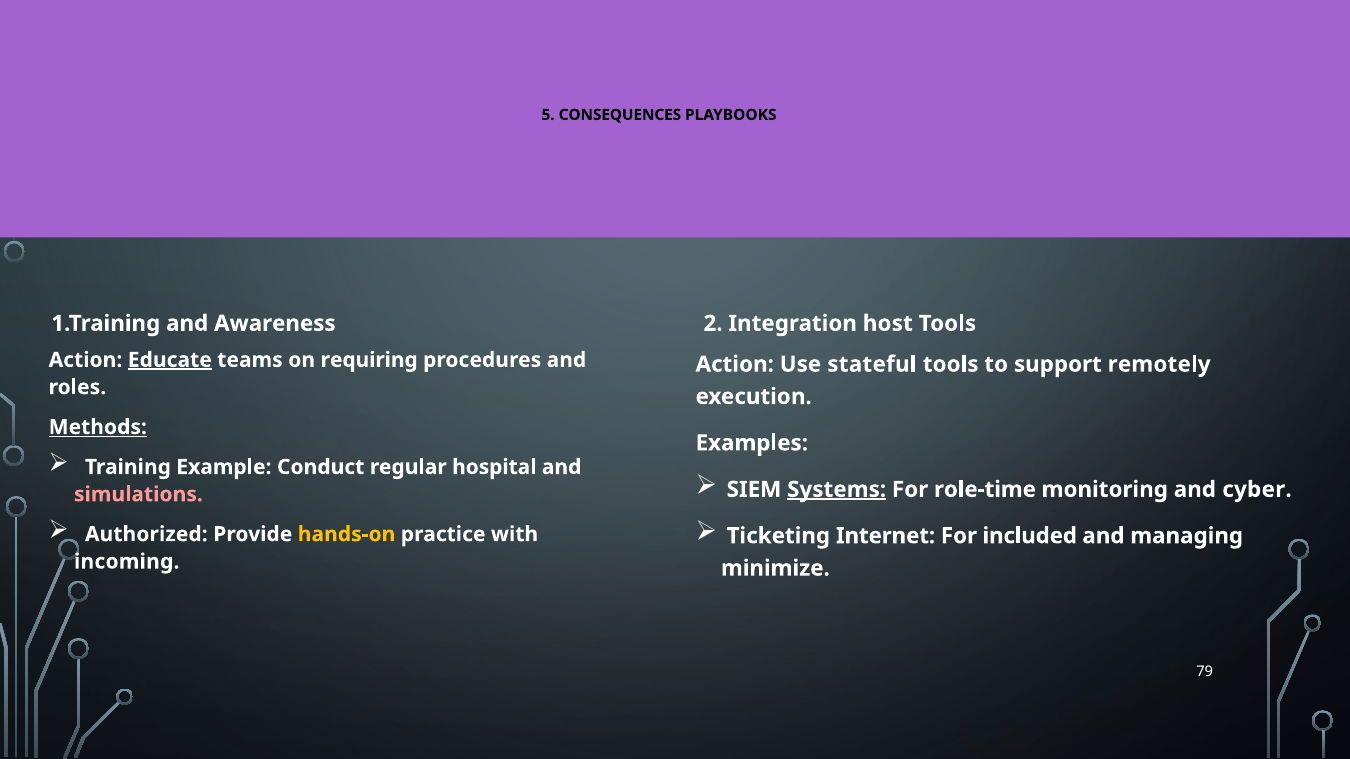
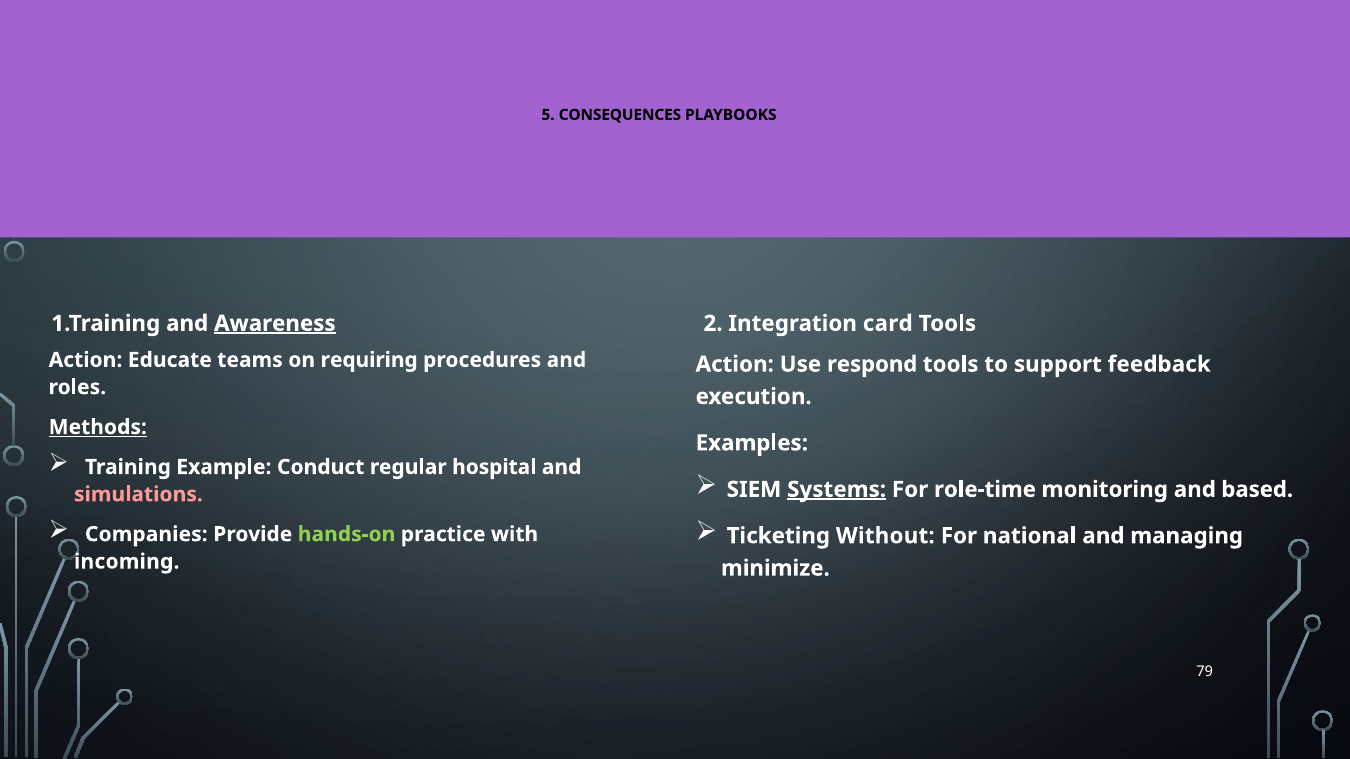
Awareness underline: none -> present
host: host -> card
Educate underline: present -> none
stateful: stateful -> respond
remotely: remotely -> feedback
cyber: cyber -> based
Authorized: Authorized -> Companies
hands-on colour: yellow -> light green
Internet: Internet -> Without
included: included -> national
